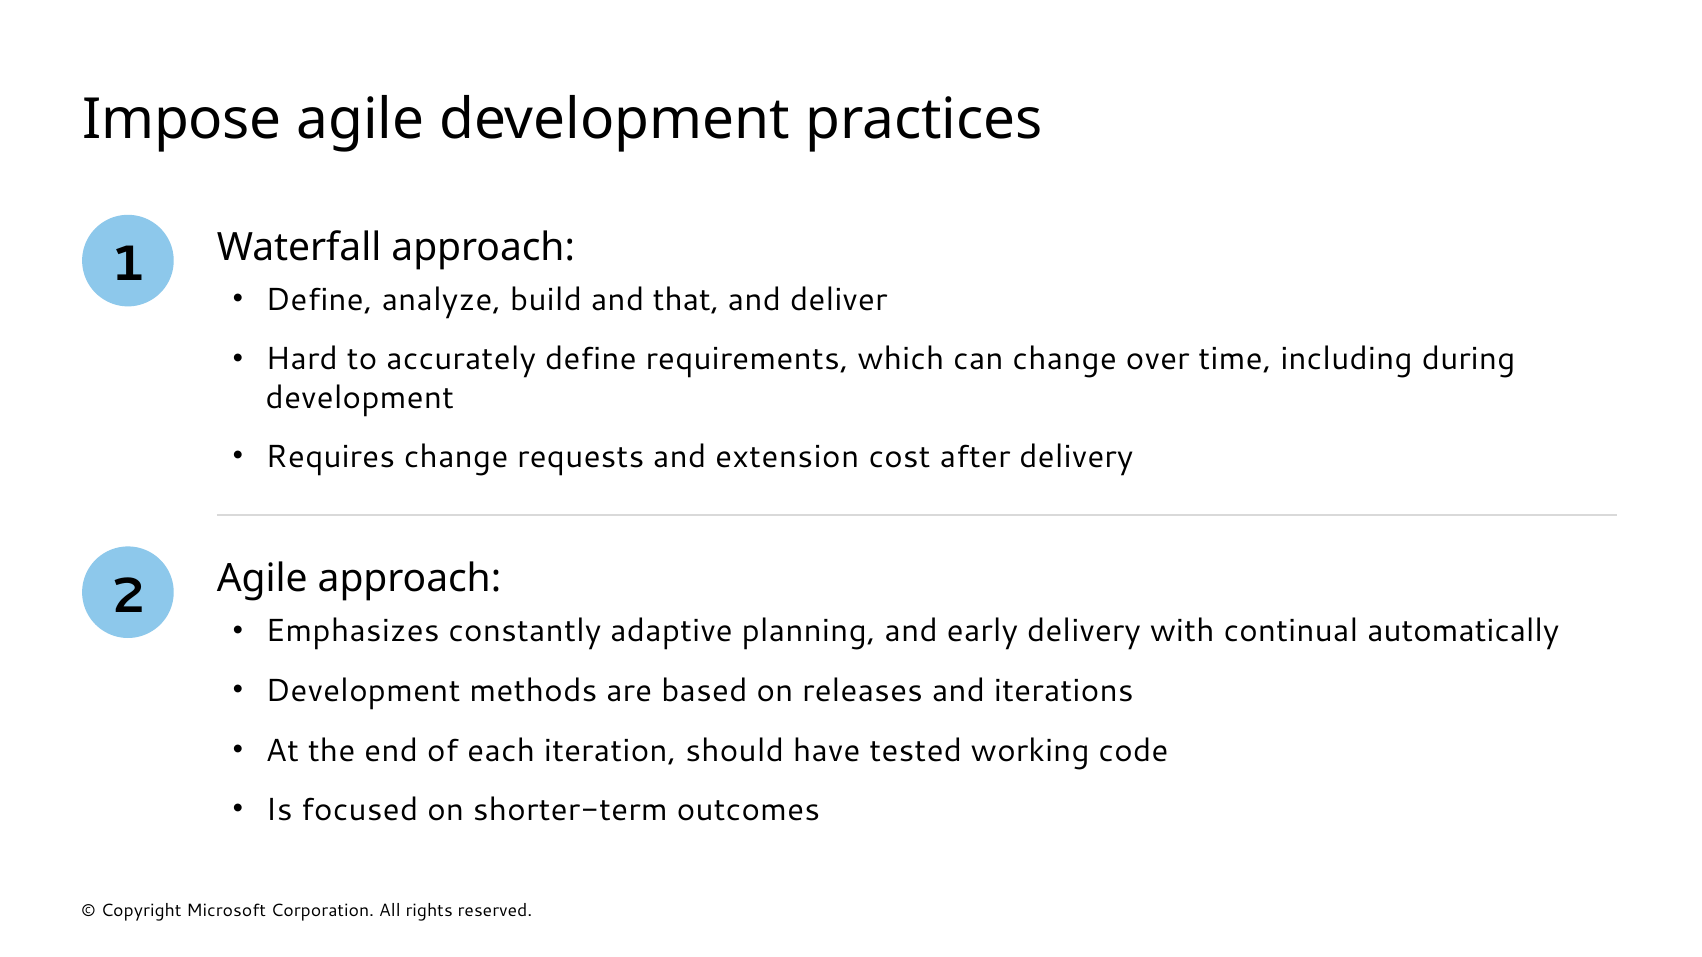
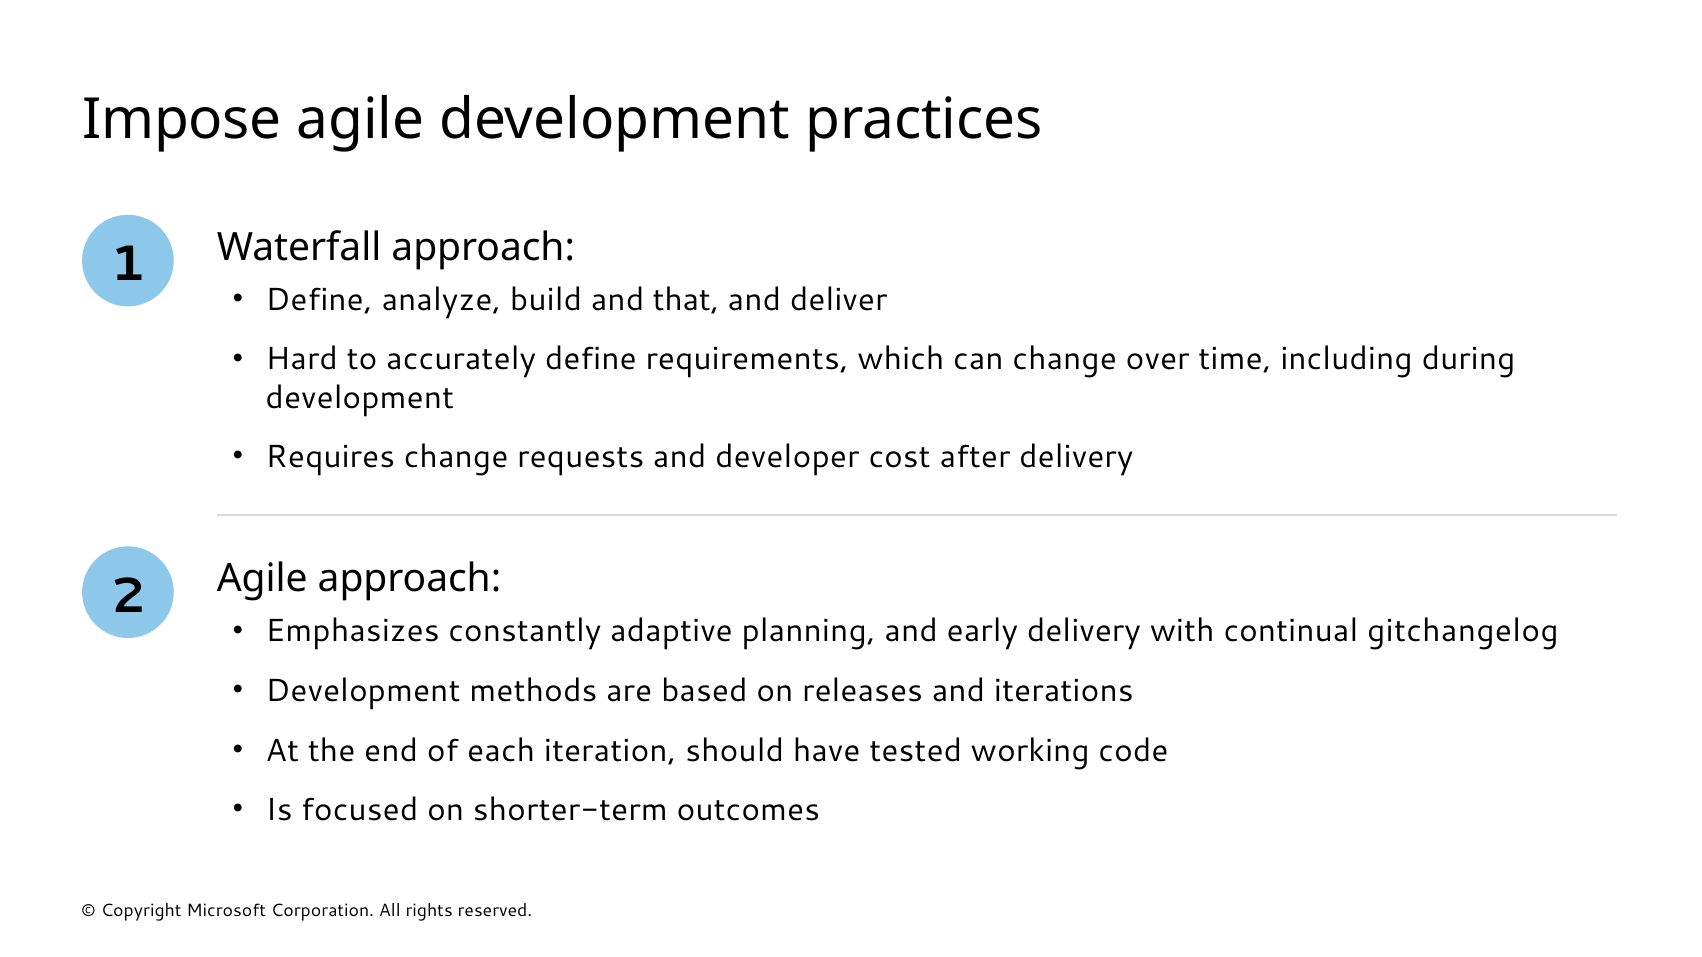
extension: extension -> developer
automatically: automatically -> gitchangelog
